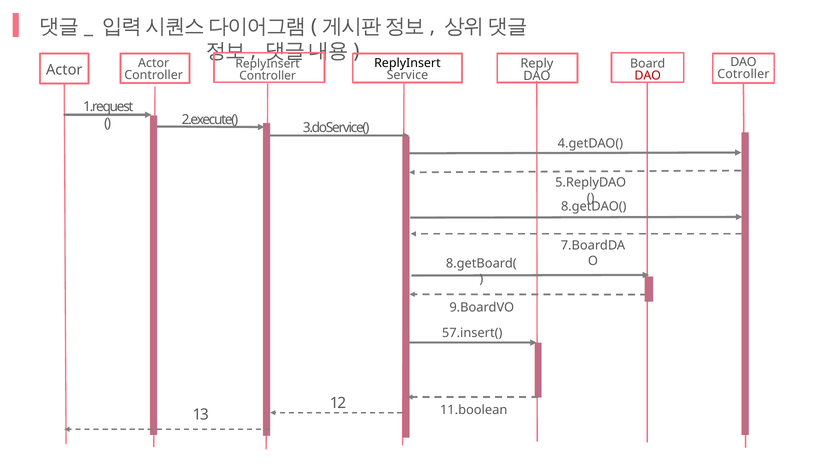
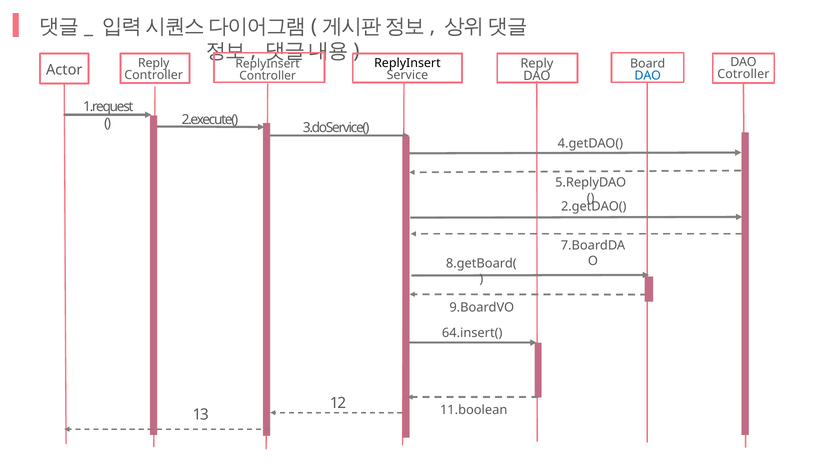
Actor at (154, 63): Actor -> Reply
DAO at (648, 75) colour: red -> blue
8.getDAO(: 8.getDAO( -> 2.getDAO(
57.insert(: 57.insert( -> 64.insert(
